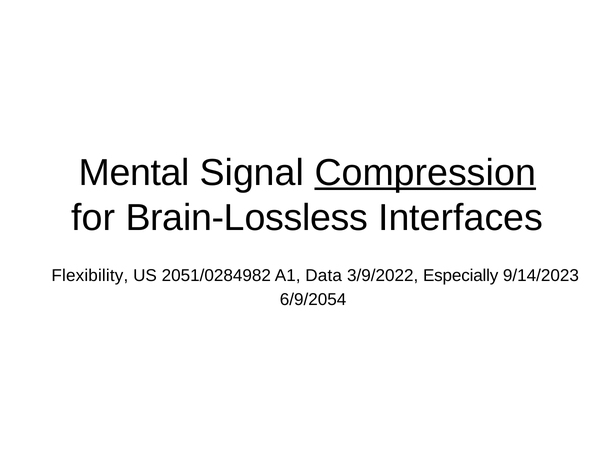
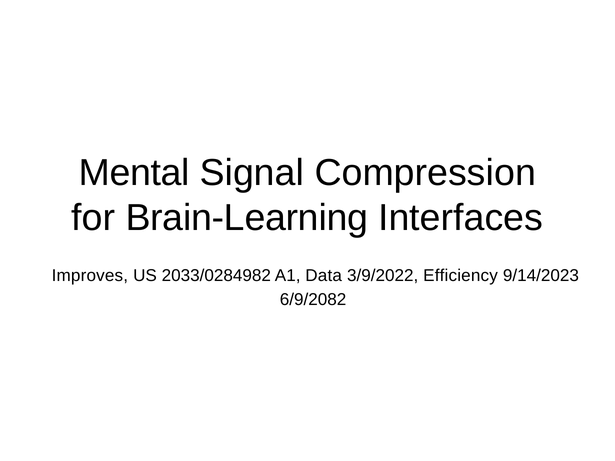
Compression underline: present -> none
Brain-Lossless: Brain-Lossless -> Brain-Learning
Flexibility: Flexibility -> Improves
2051/0284982: 2051/0284982 -> 2033/0284982
Especially: Especially -> Efficiency
6/9/2054: 6/9/2054 -> 6/9/2082
